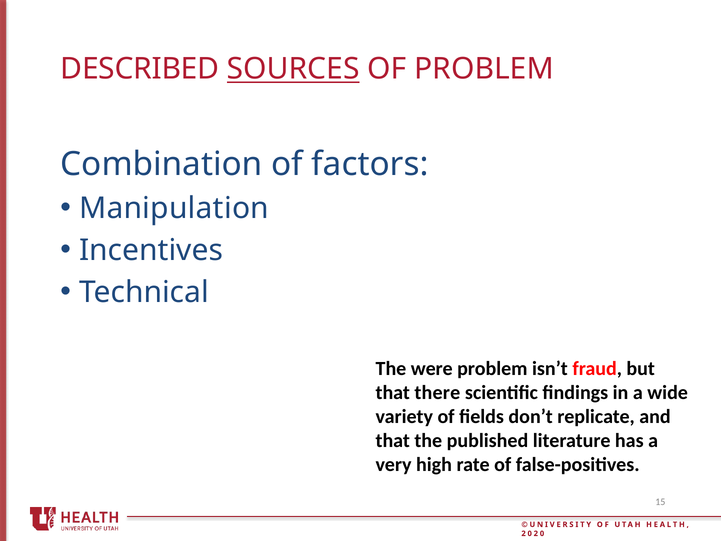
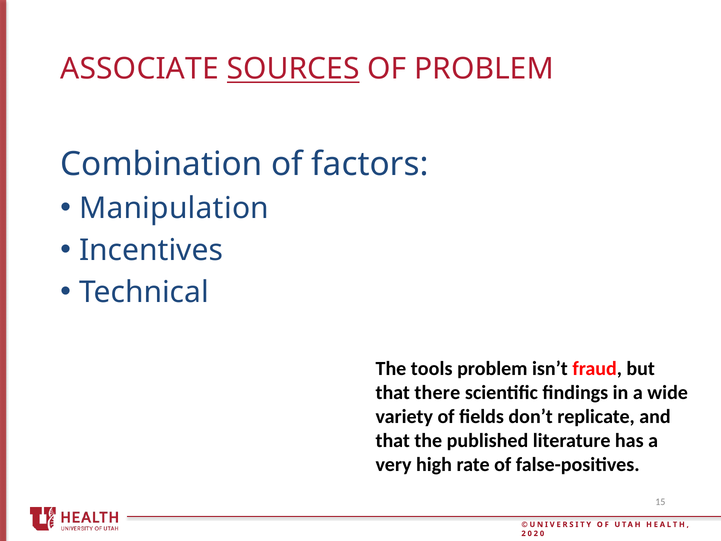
DESCRIBED: DESCRIBED -> ASSOCIATE
were: were -> tools
